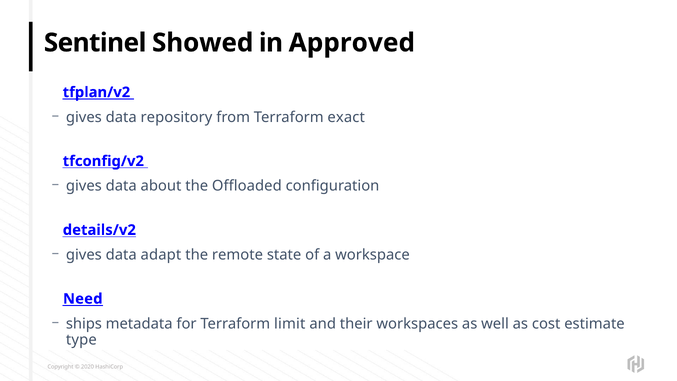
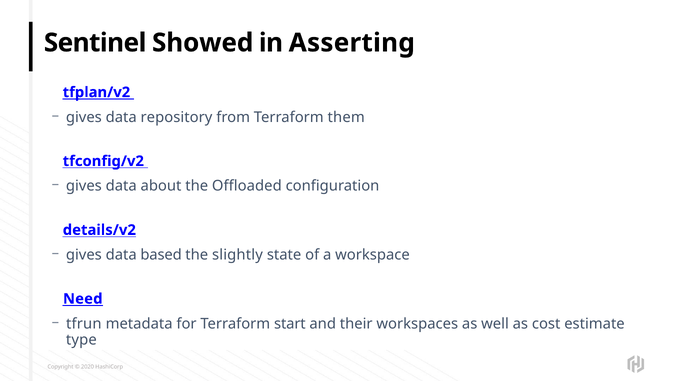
Approved: Approved -> Asserting
exact: exact -> them
adapt: adapt -> based
remote: remote -> slightly
ships: ships -> tfrun
limit: limit -> start
